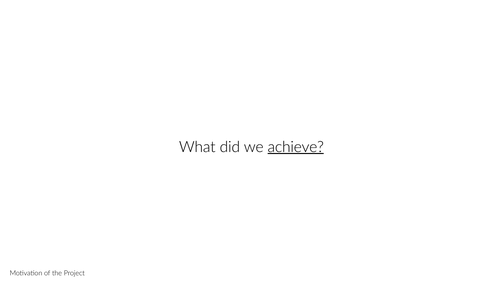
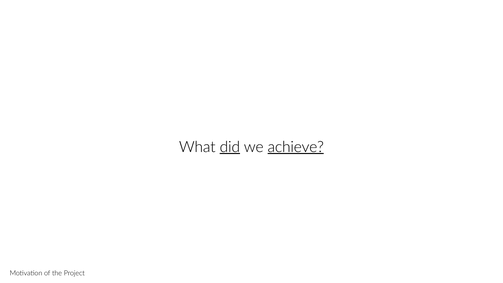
did underline: none -> present
